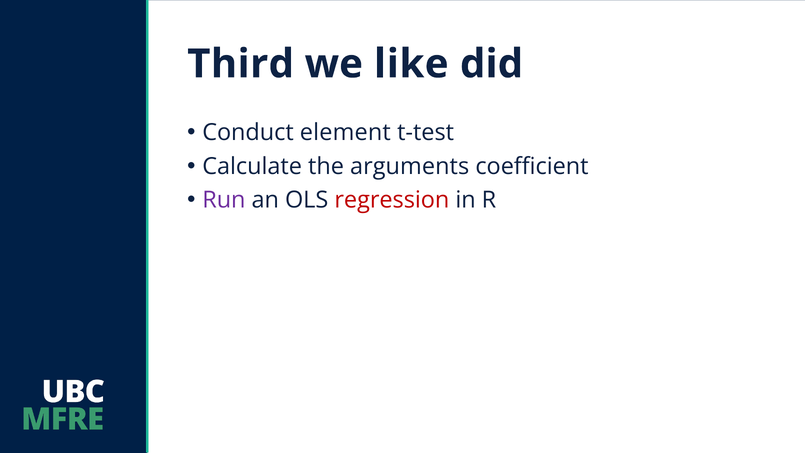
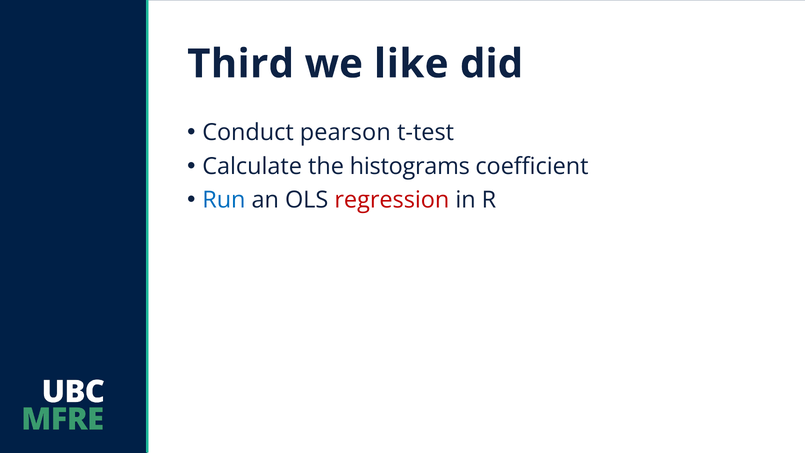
element: element -> pearson
arguments: arguments -> histograms
Run colour: purple -> blue
